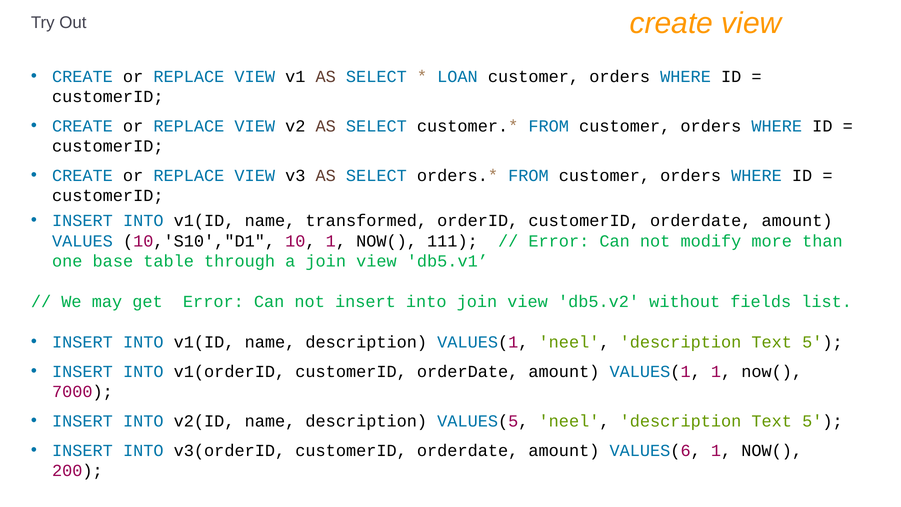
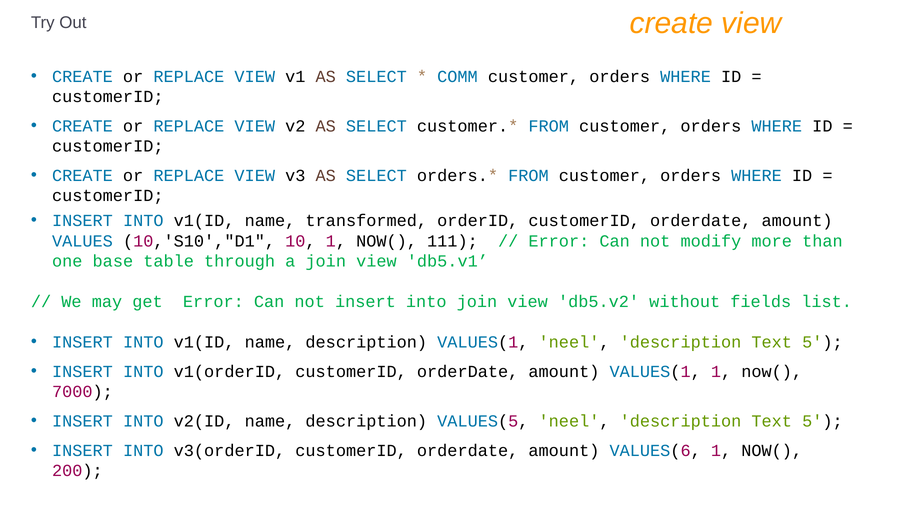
LOAN: LOAN -> COMM
